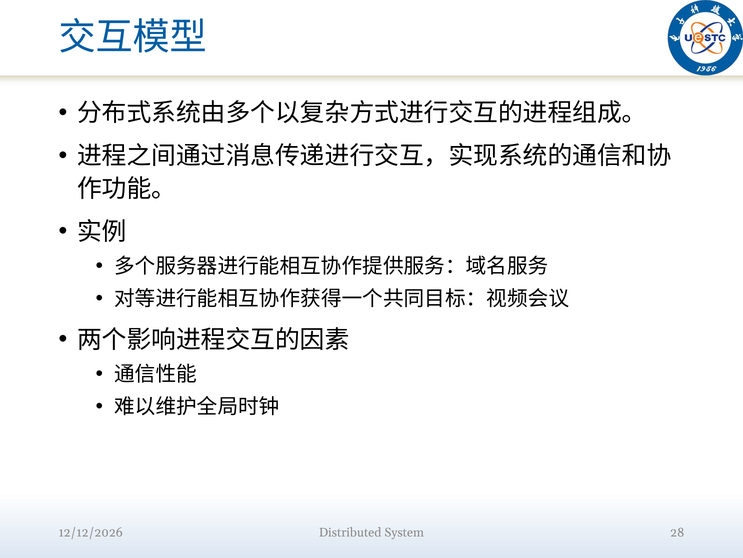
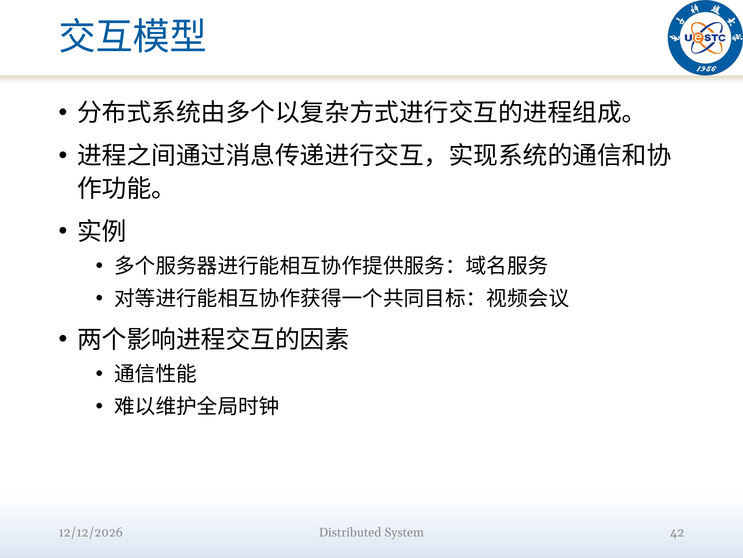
28: 28 -> 42
